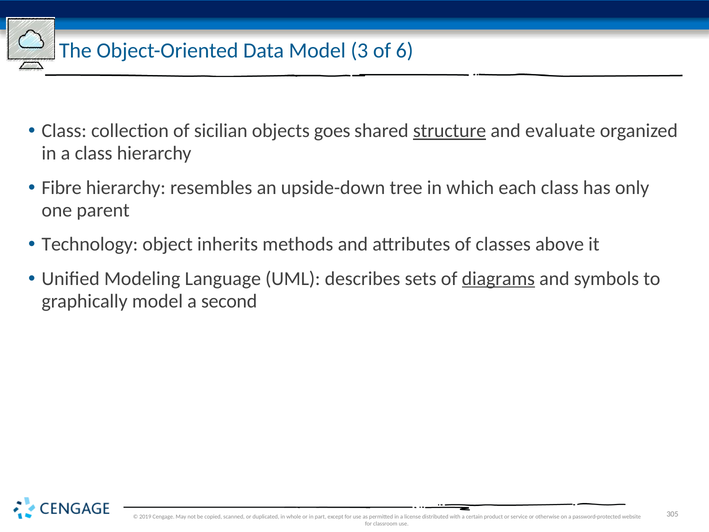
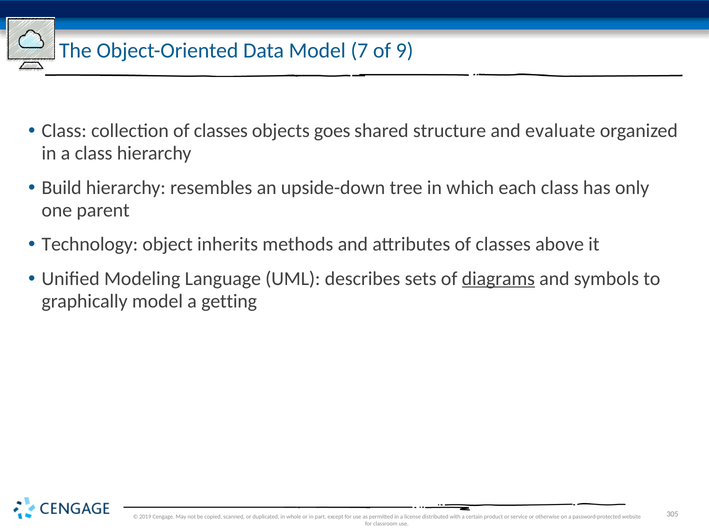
3: 3 -> 7
6: 6 -> 9
collection of sicilian: sicilian -> classes
structure underline: present -> none
Fibre: Fibre -> Build
second: second -> getting
